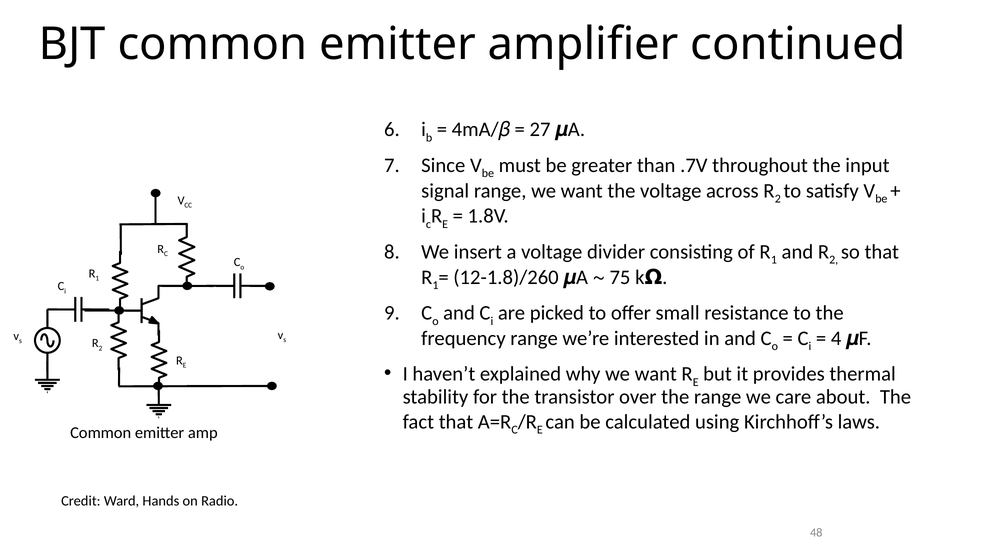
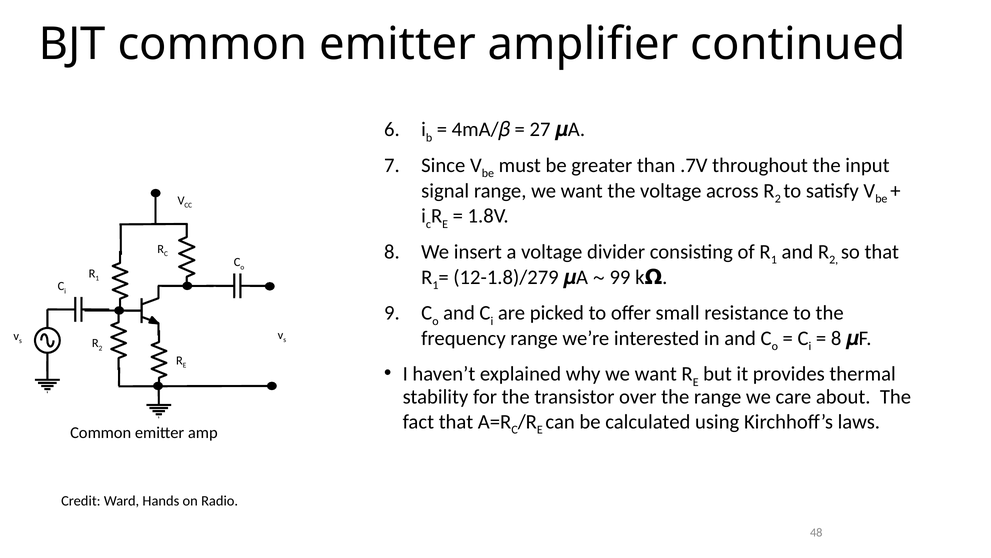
12-1.8)/260: 12-1.8)/260 -> 12-1.8)/279
75: 75 -> 99
4 at (836, 338): 4 -> 8
